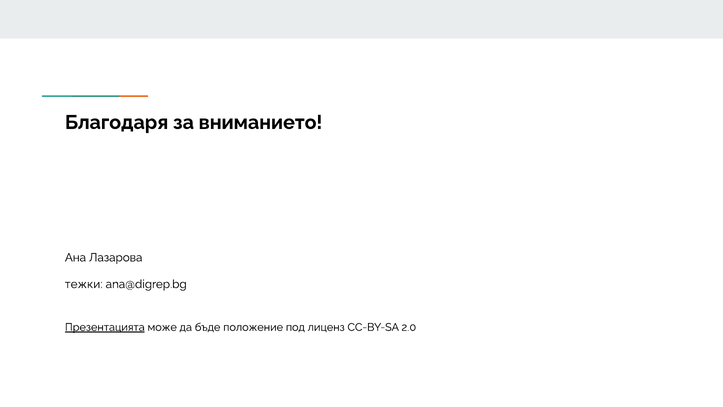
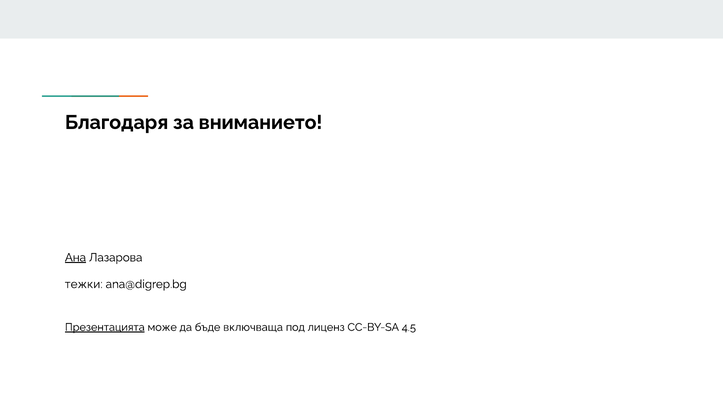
Ана underline: none -> present
положение: положение -> включваща
2.0: 2.0 -> 4.5
